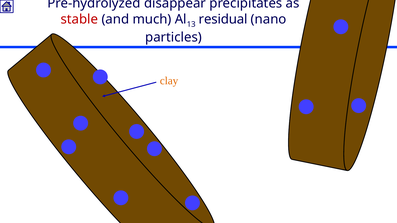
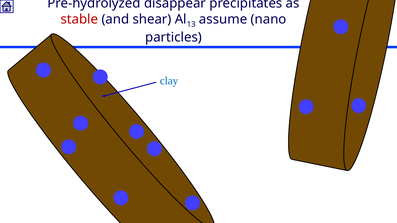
much: much -> shear
residual: residual -> assume
clay colour: orange -> blue
